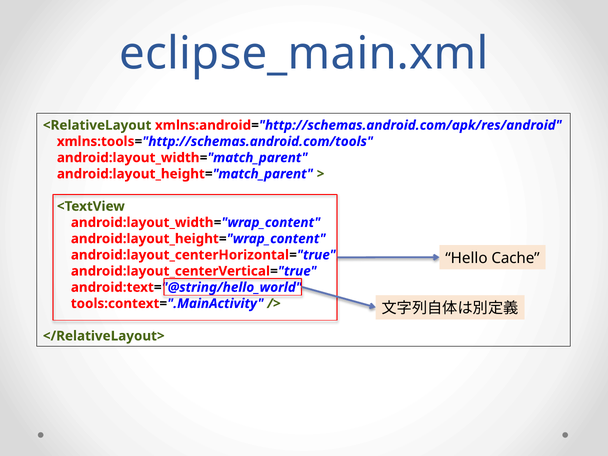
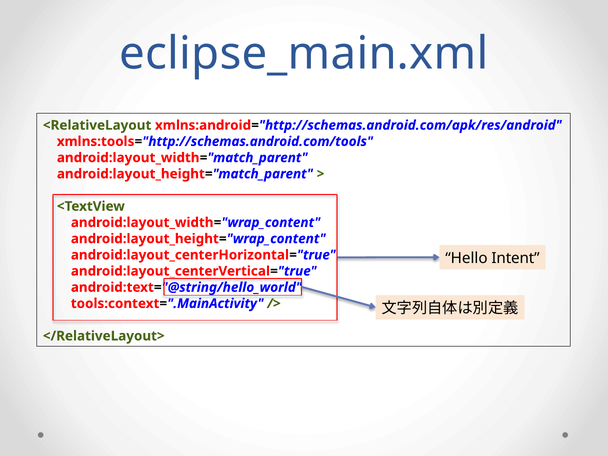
Cache: Cache -> Intent
